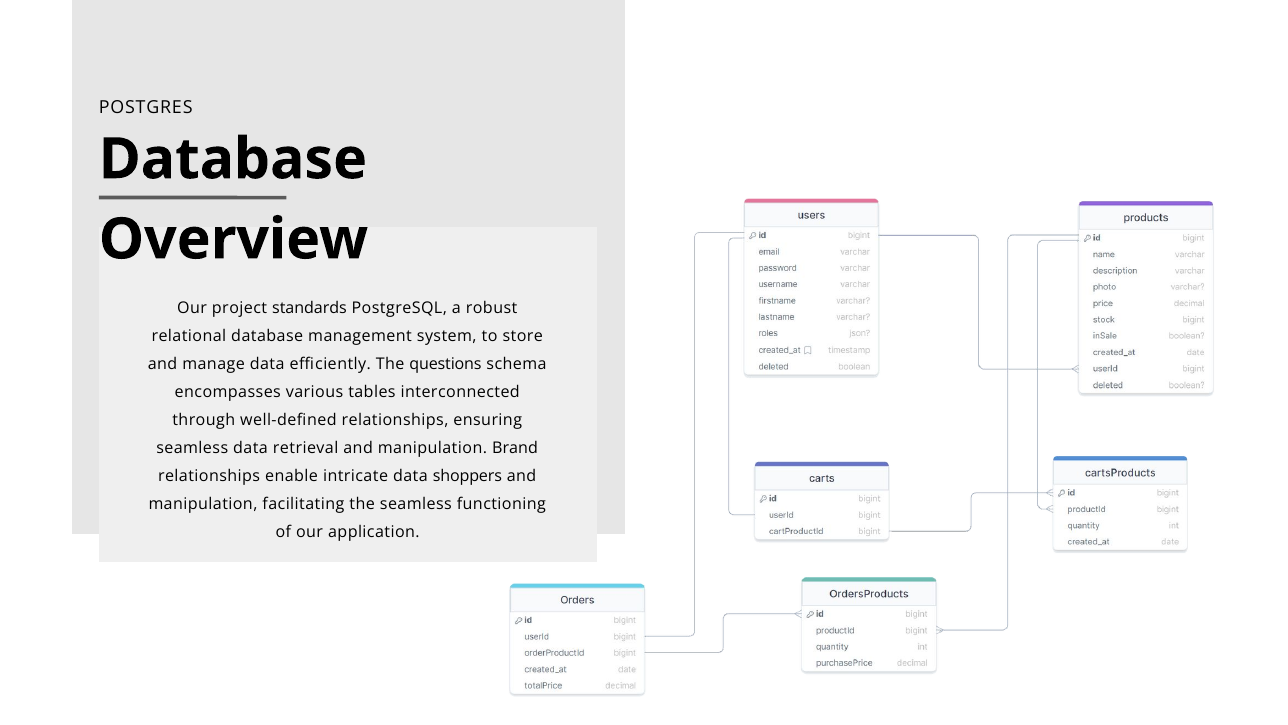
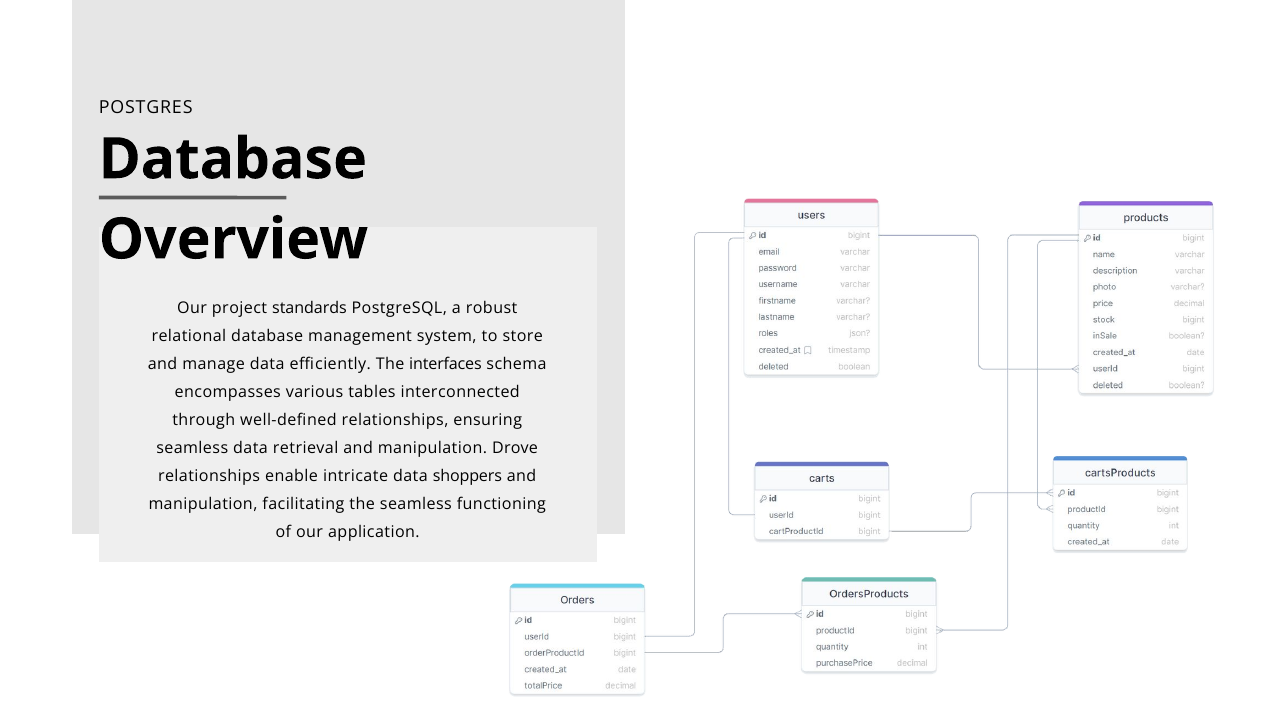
questions: questions -> interfaces
Brand: Brand -> Drove
